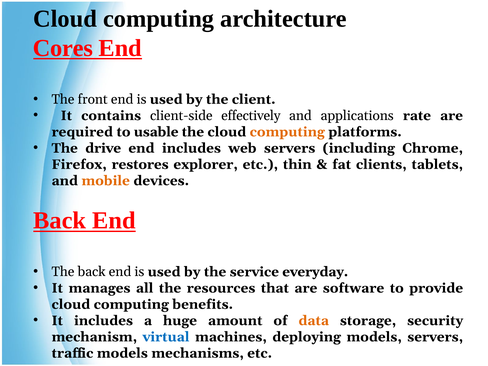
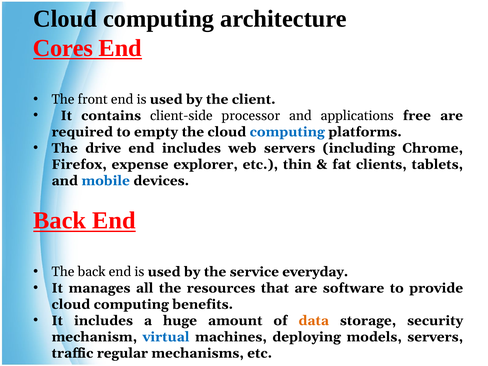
effectively: effectively -> processor
rate: rate -> free
usable: usable -> empty
computing at (287, 132) colour: orange -> blue
restores: restores -> expense
mobile colour: orange -> blue
traffic models: models -> regular
